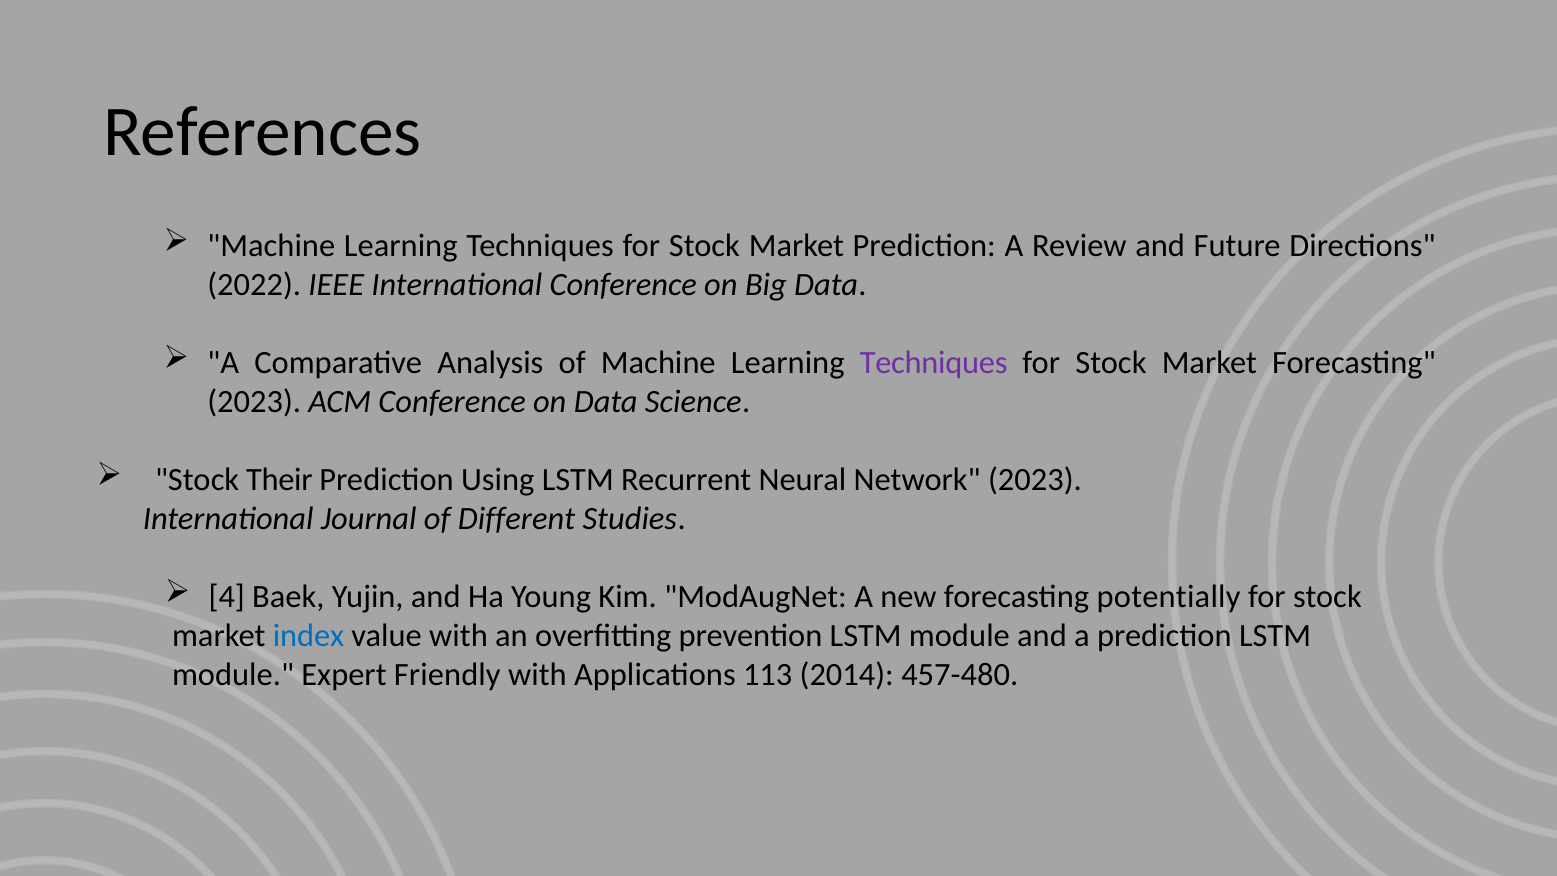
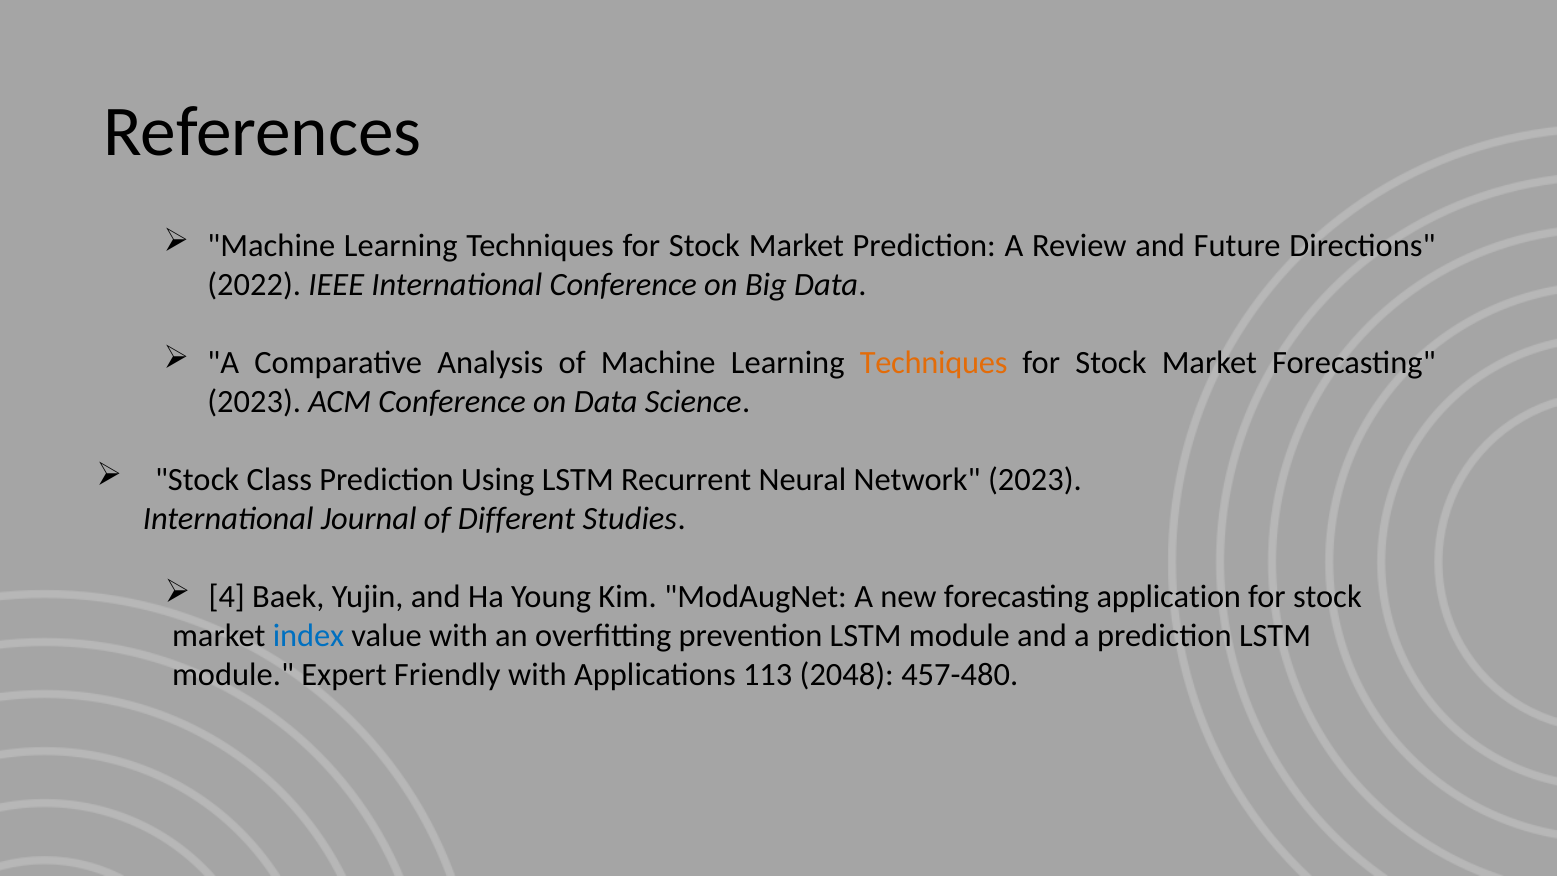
Techniques at (934, 363) colour: purple -> orange
Their: Their -> Class
potentially: potentially -> application
2014: 2014 -> 2048
